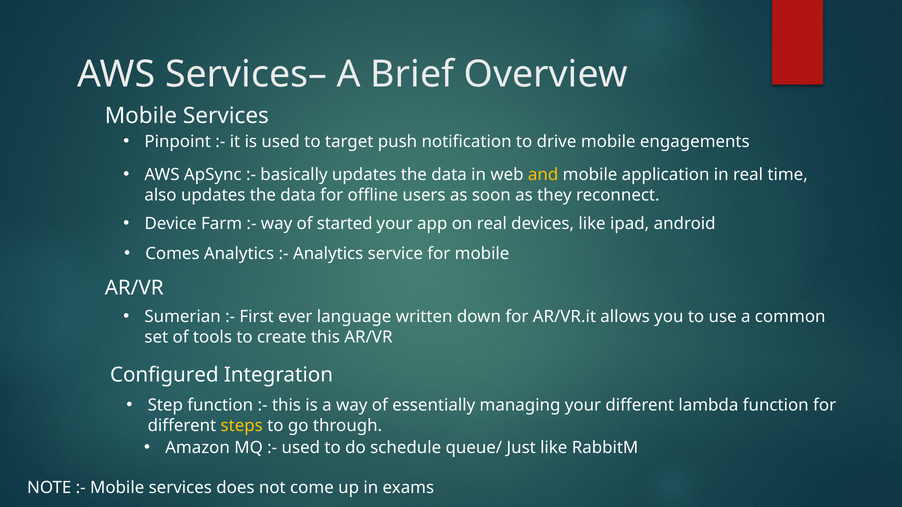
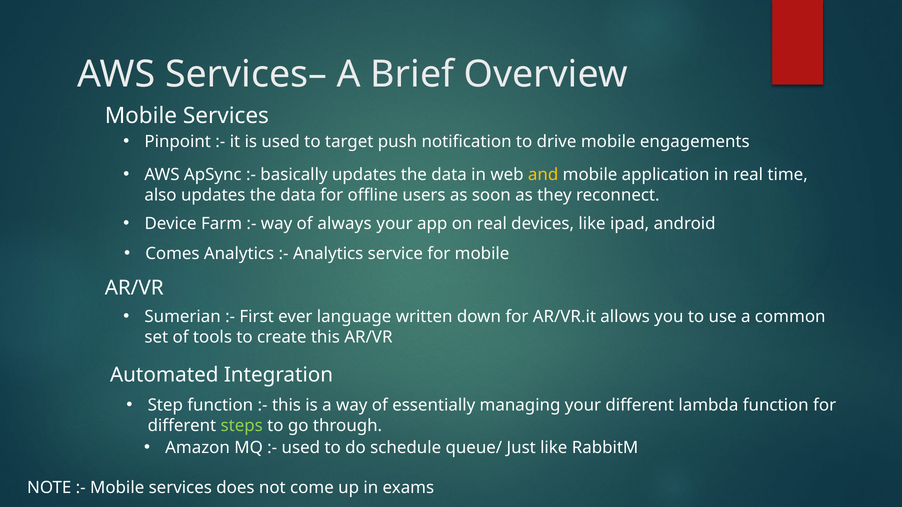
started: started -> always
Configured: Configured -> Automated
steps colour: yellow -> light green
